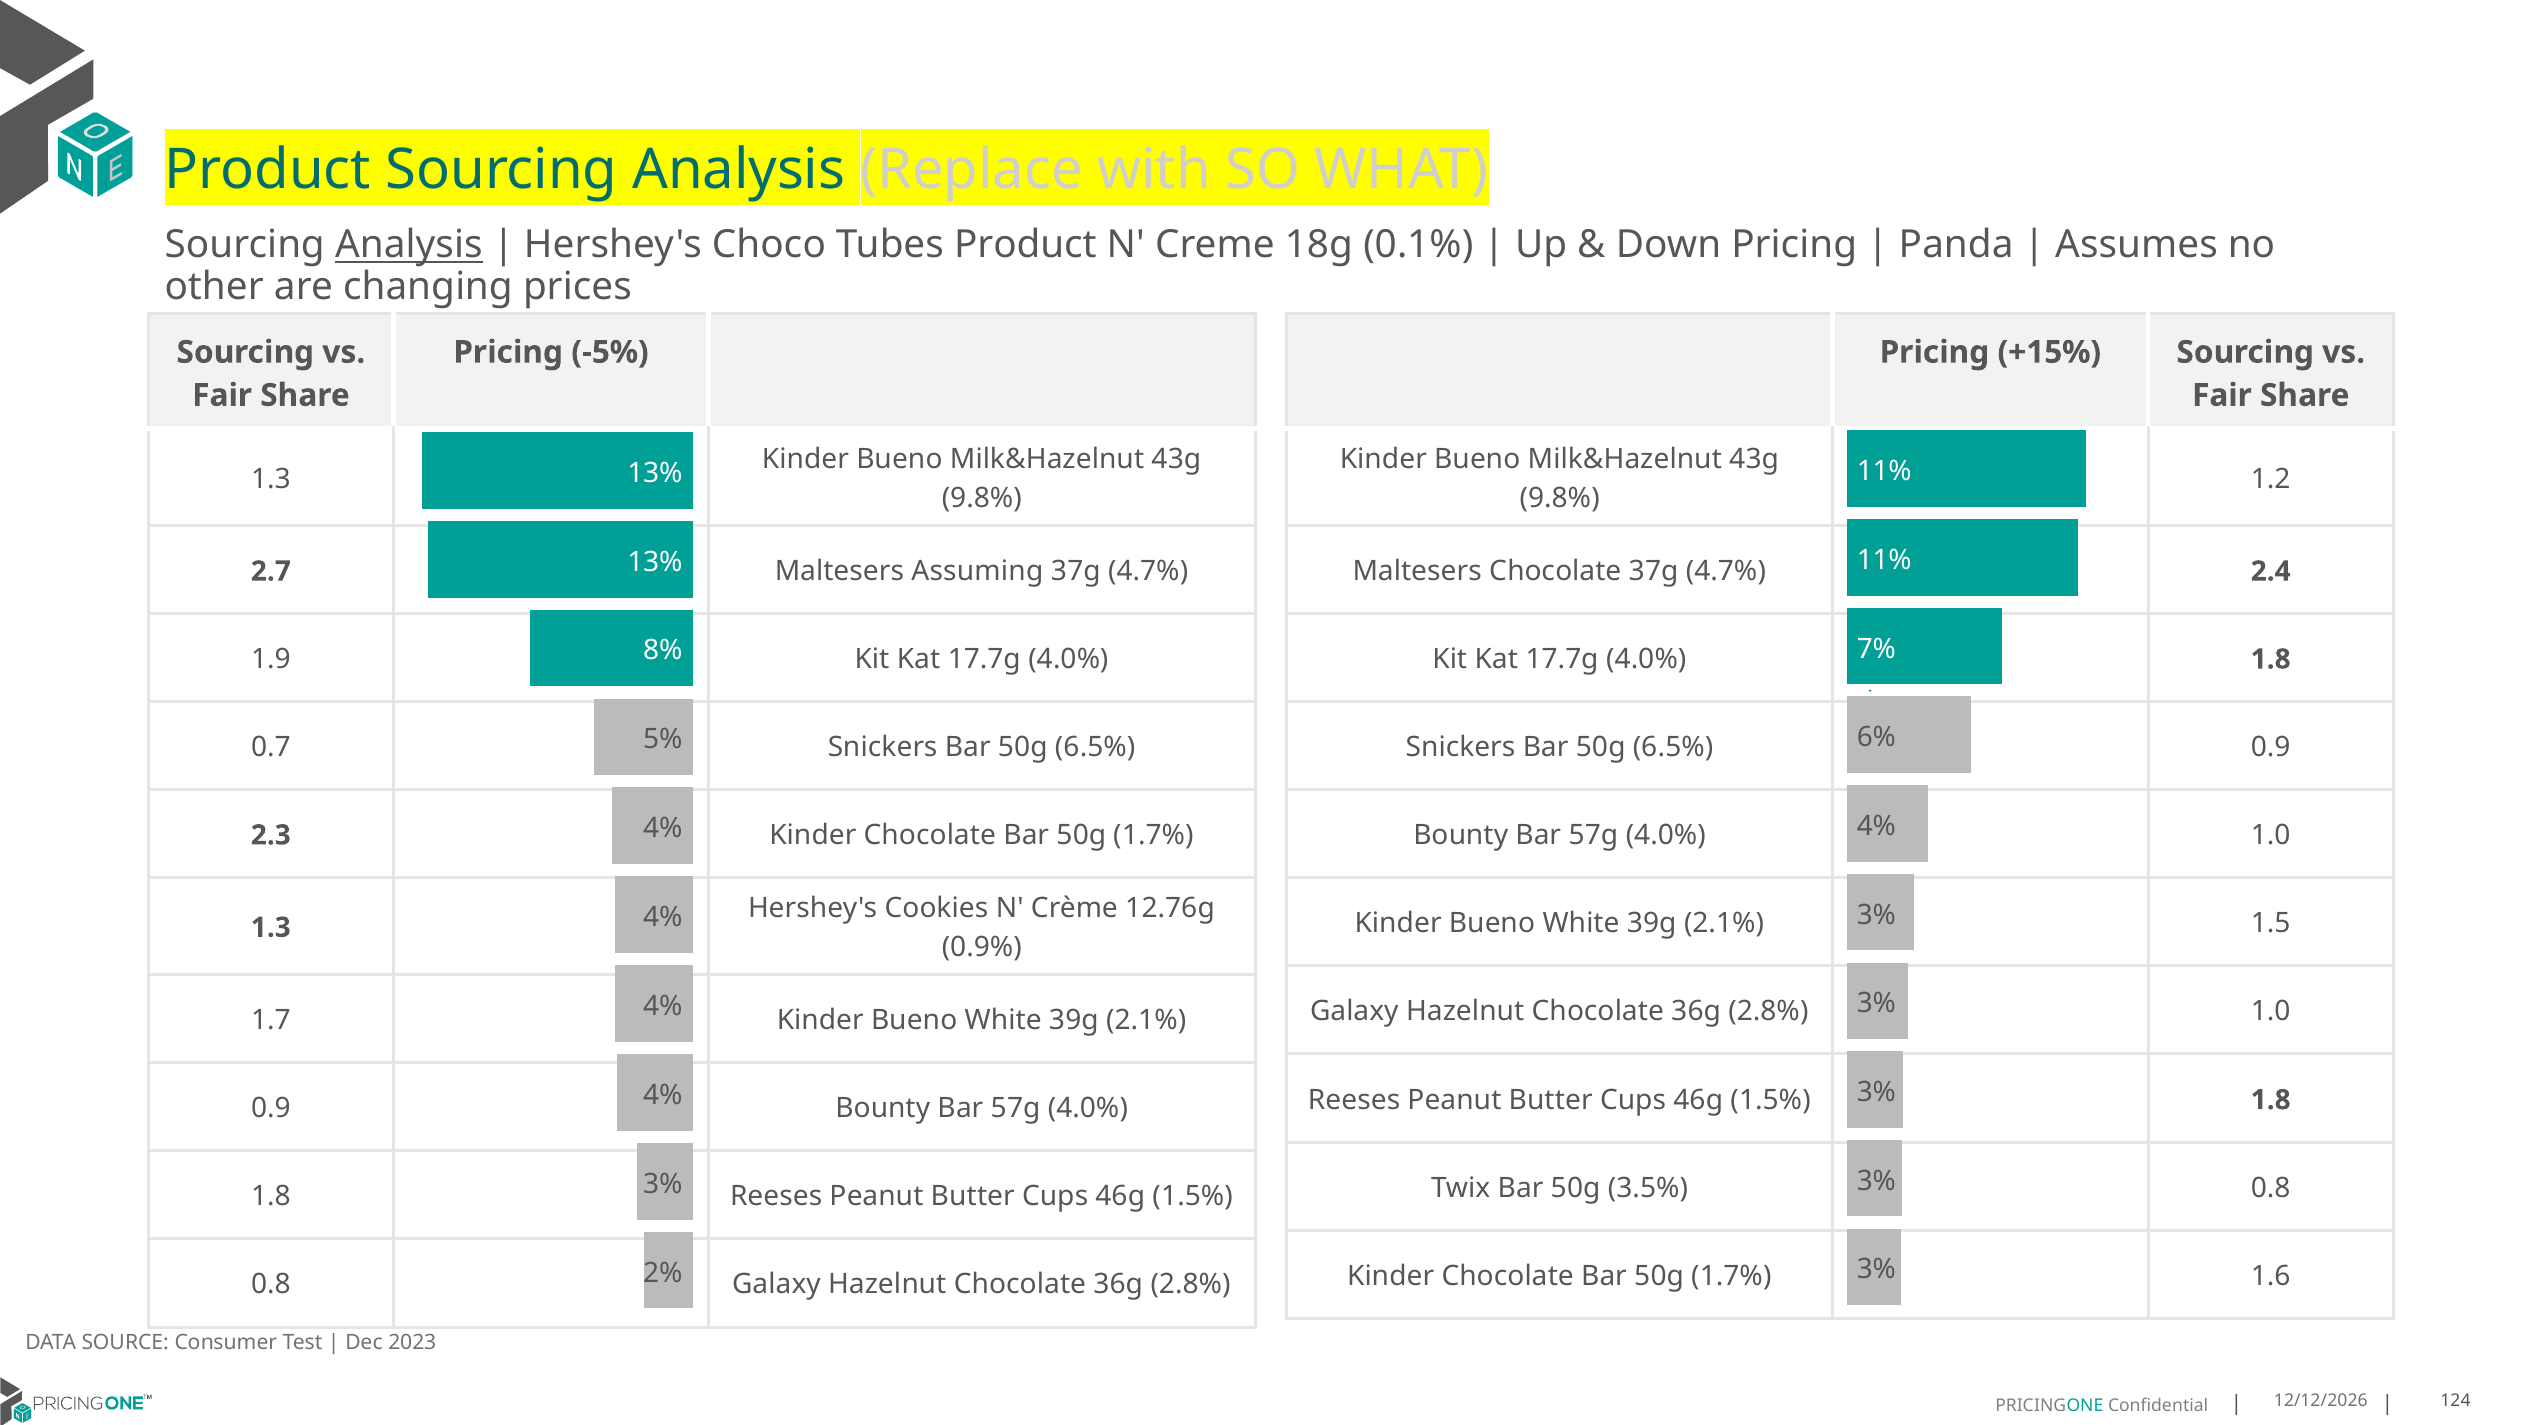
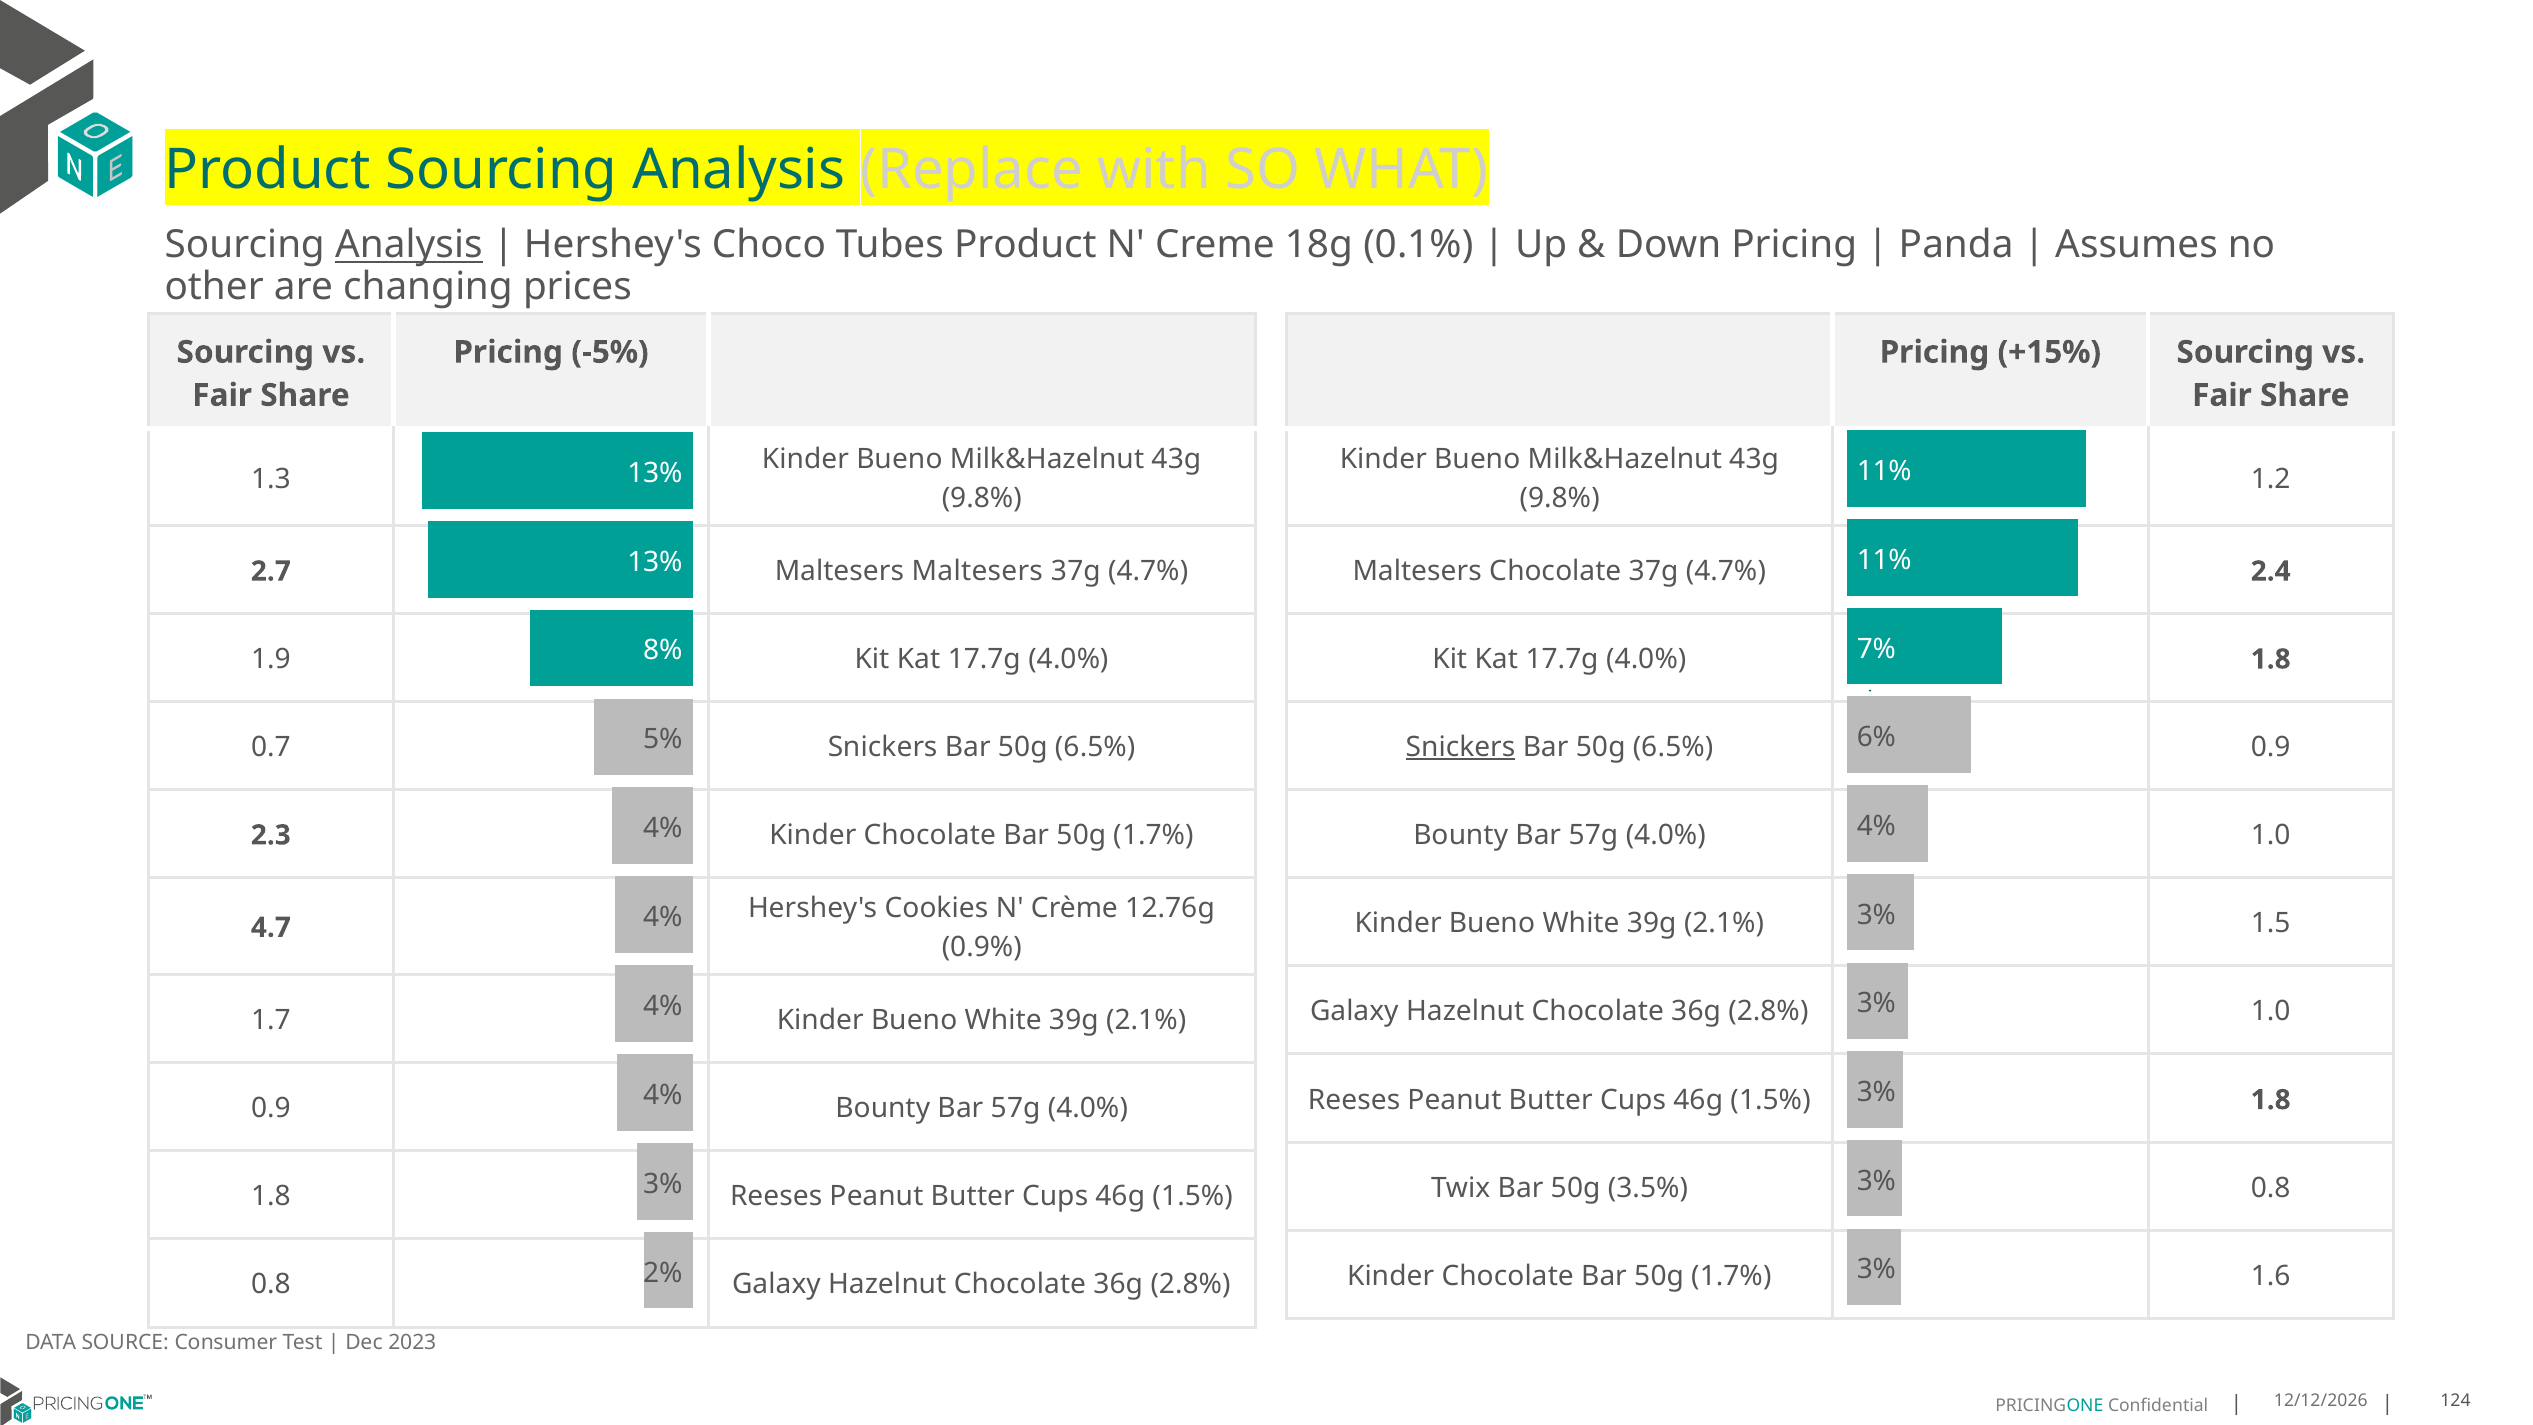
Maltesers Assuming: Assuming -> Maltesers
Snickers at (1460, 747) underline: none -> present
1.3 at (271, 927): 1.3 -> 4.7
